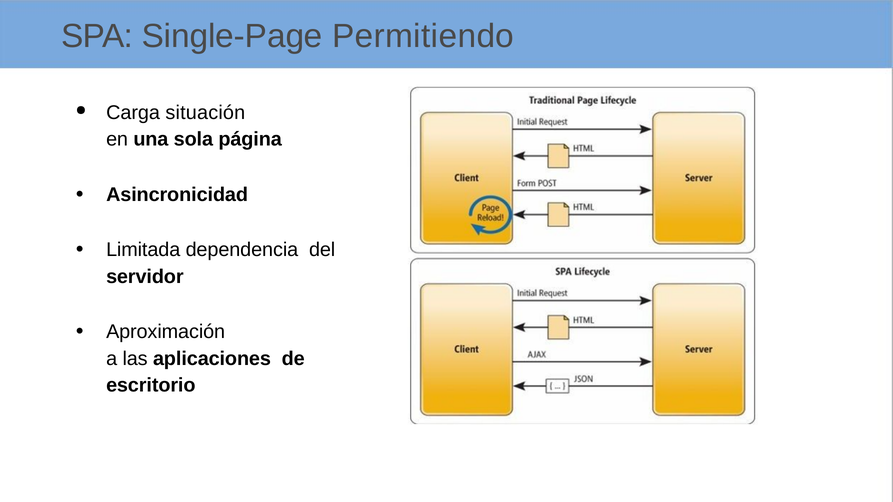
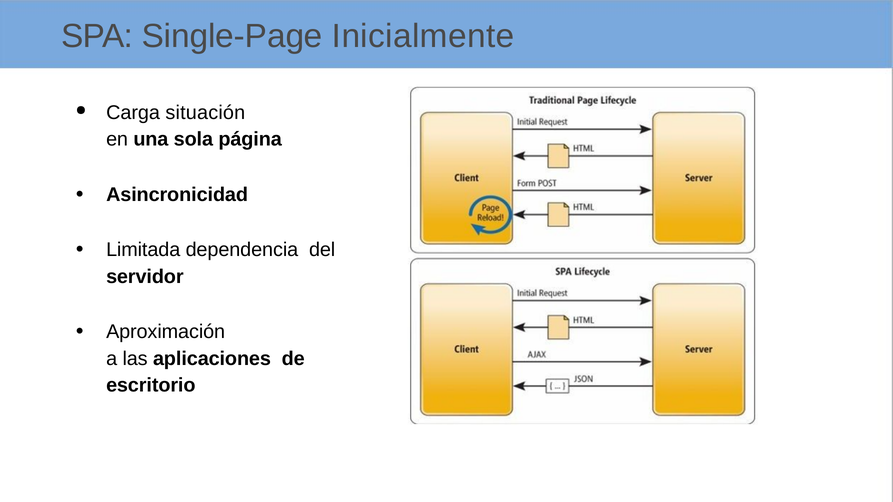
Permitiendo: Permitiendo -> Inicialmente
